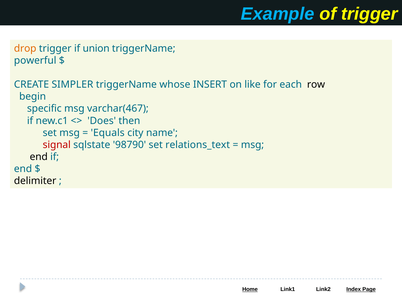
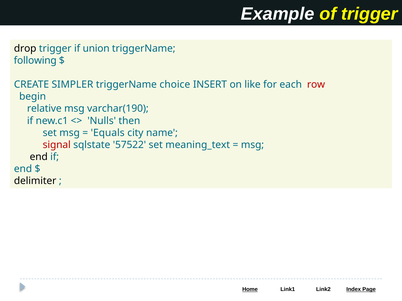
Example colour: light blue -> white
drop colour: orange -> black
powerful: powerful -> following
whose: whose -> choice
row colour: black -> red
specific: specific -> relative
varchar(467: varchar(467 -> varchar(190
Does: Does -> Nulls
98790: 98790 -> 57522
relations_text: relations_text -> meaning_text
